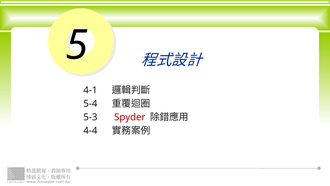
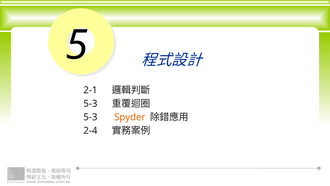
4-1: 4-1 -> 2-1
5-4 at (90, 104): 5-4 -> 5-3
Spyder colour: red -> orange
4-4: 4-4 -> 2-4
